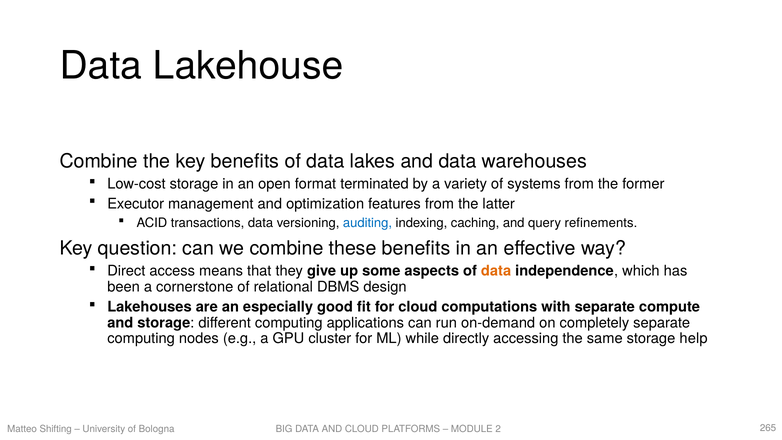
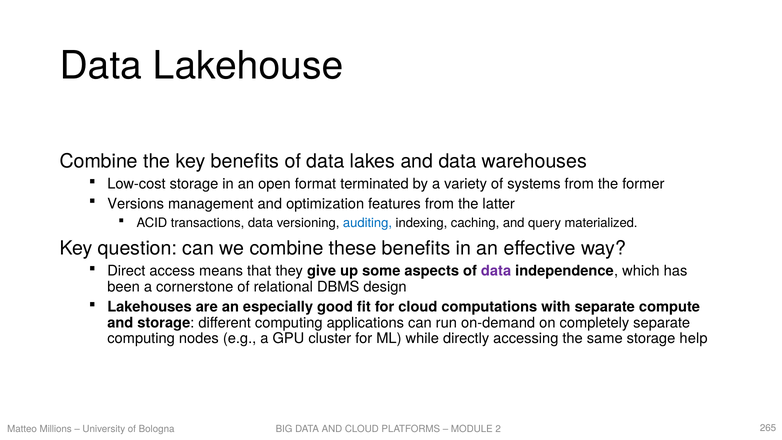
Executor: Executor -> Versions
refinements: refinements -> materialized
data at (496, 271) colour: orange -> purple
Shifting: Shifting -> Millions
